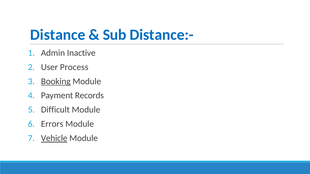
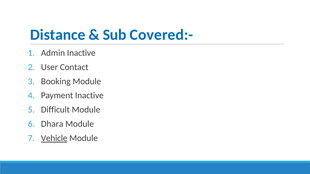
Distance:-: Distance:- -> Covered:-
Process: Process -> Contact
Booking underline: present -> none
Payment Records: Records -> Inactive
Errors: Errors -> Dhara
